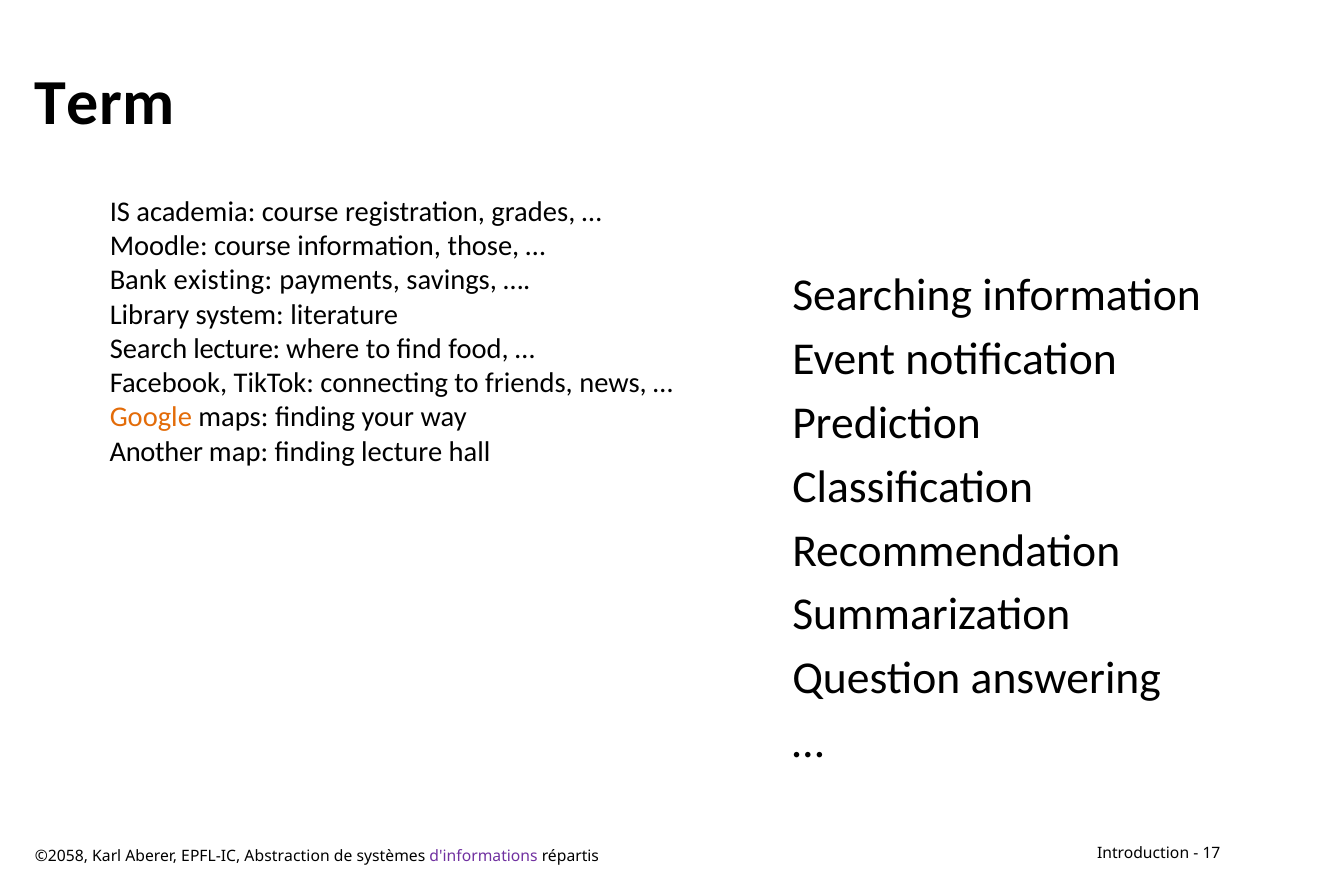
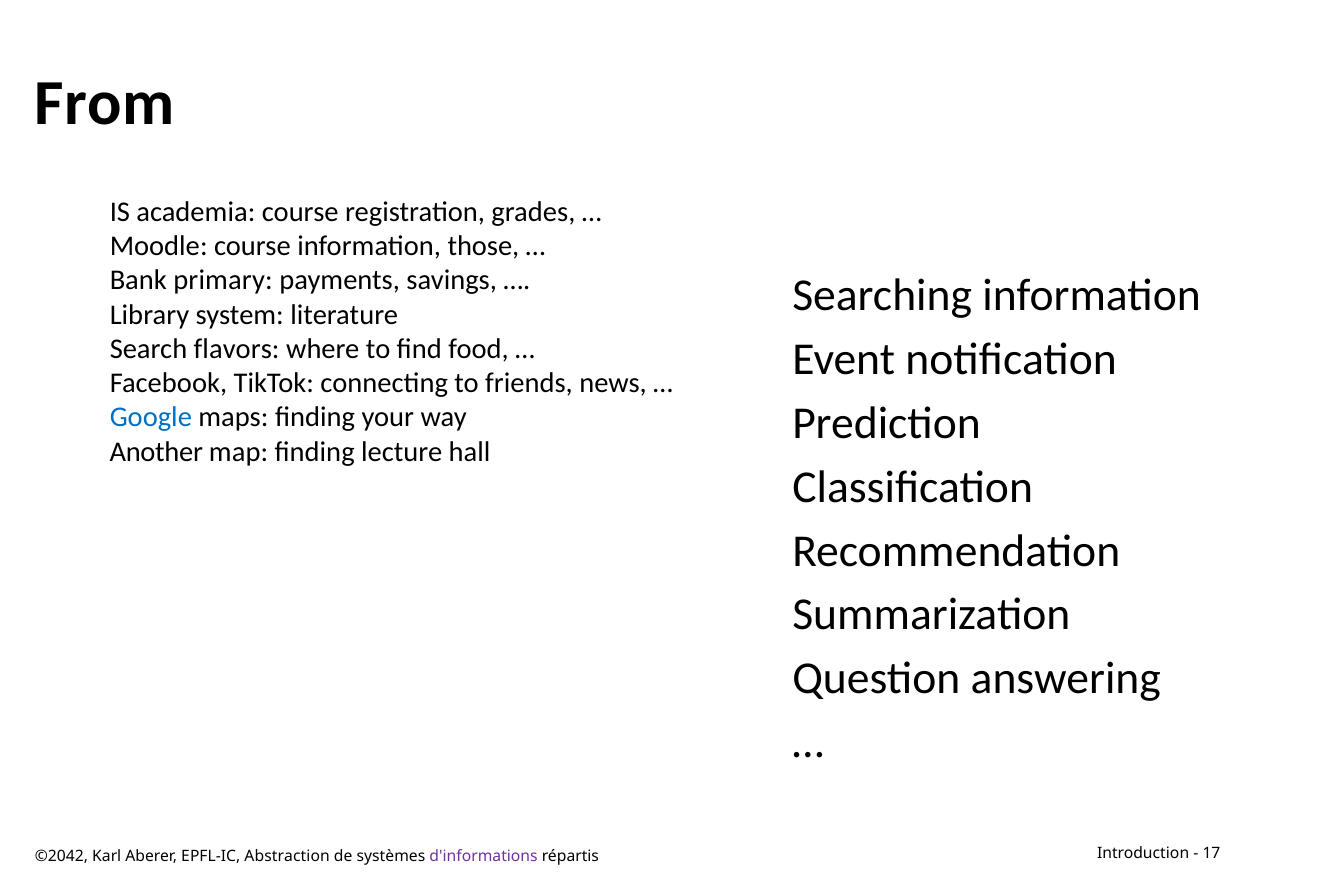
Term: Term -> From
existing: existing -> primary
Search lecture: lecture -> flavors
Google colour: orange -> blue
©2058: ©2058 -> ©2042
